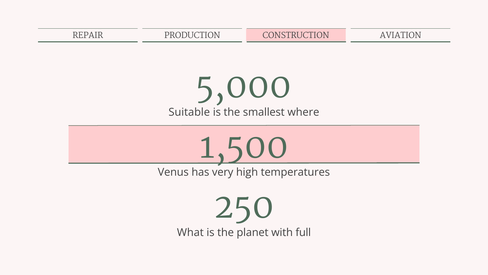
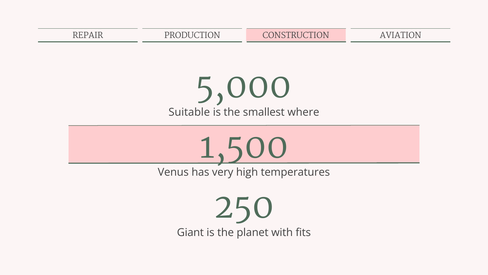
What: What -> Giant
full: full -> fits
